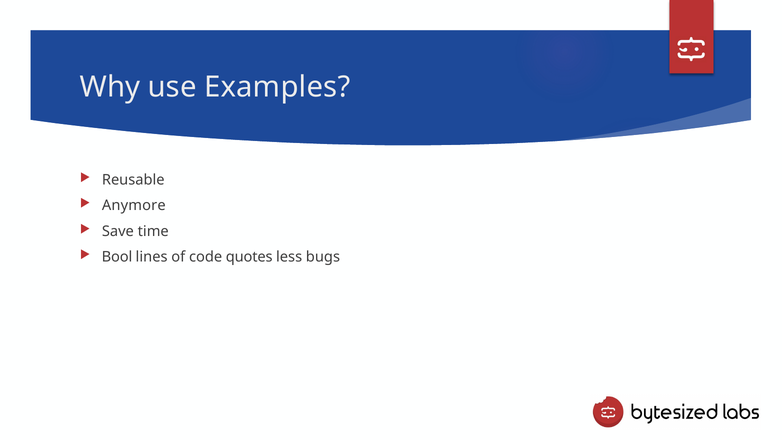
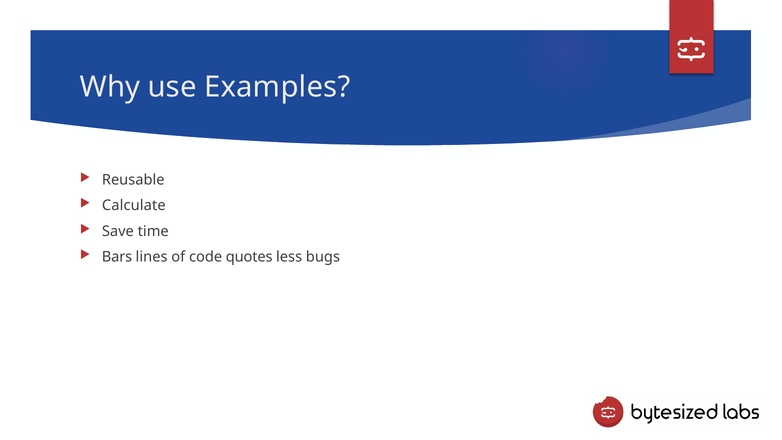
Anymore: Anymore -> Calculate
Bool: Bool -> Bars
